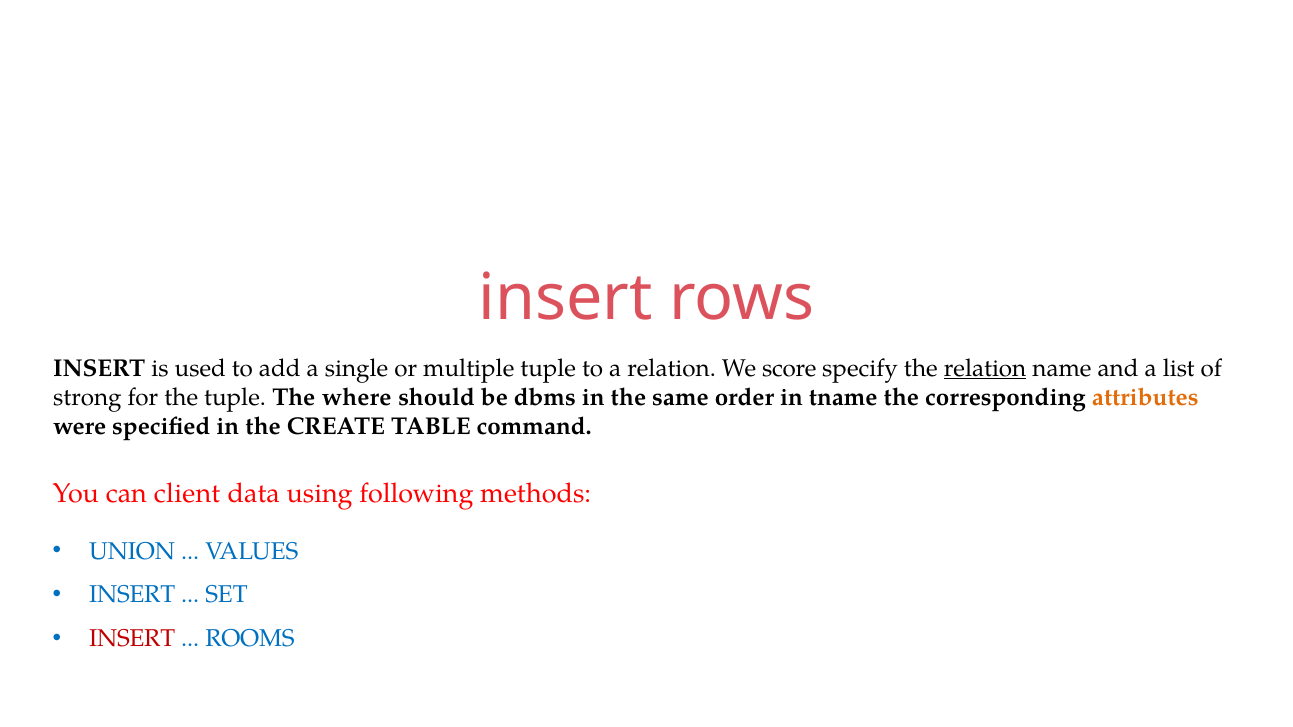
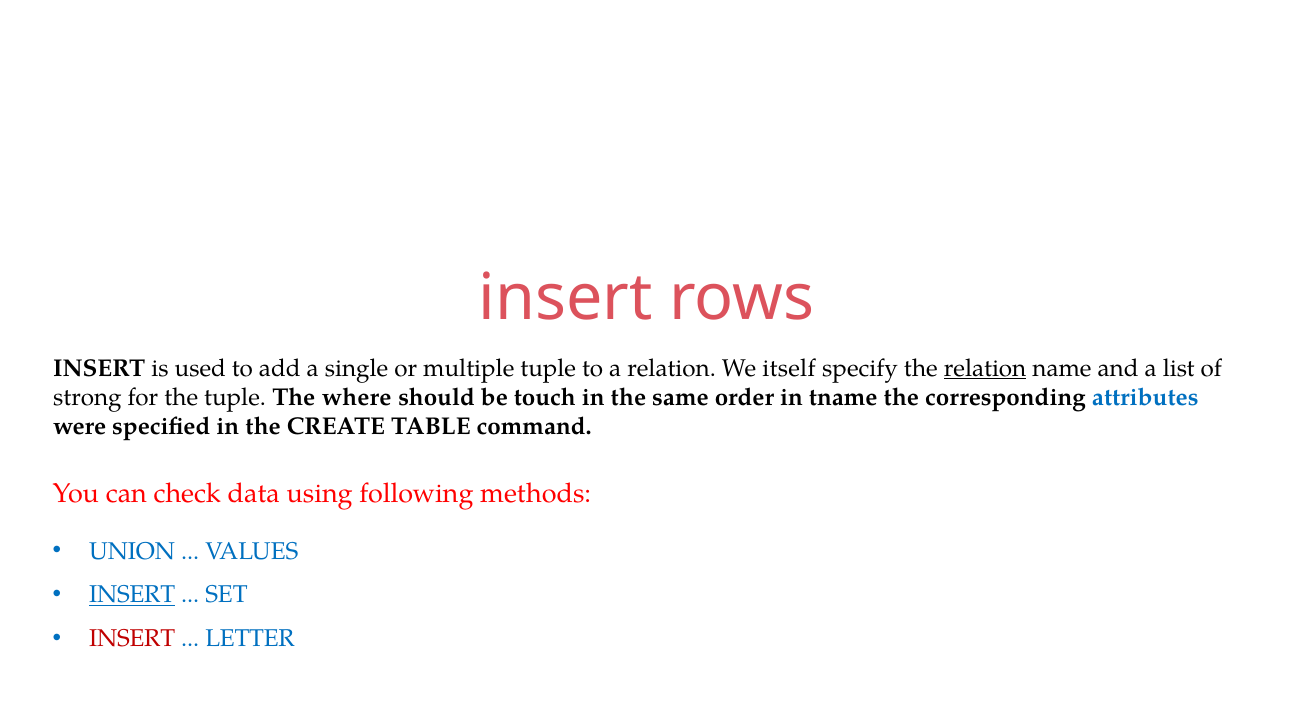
score: score -> itself
dbms: dbms -> touch
attributes colour: orange -> blue
client: client -> check
INSERT at (132, 595) underline: none -> present
ROOMS: ROOMS -> LETTER
